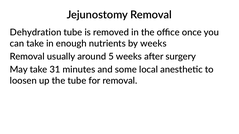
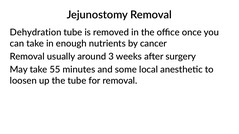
by weeks: weeks -> cancer
5: 5 -> 3
31: 31 -> 55
